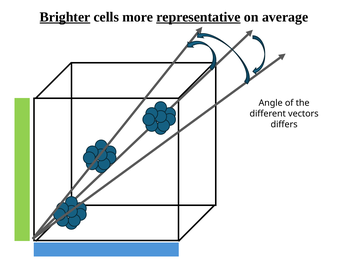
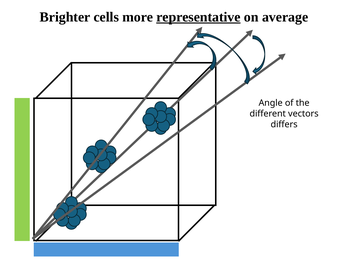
Brighter underline: present -> none
